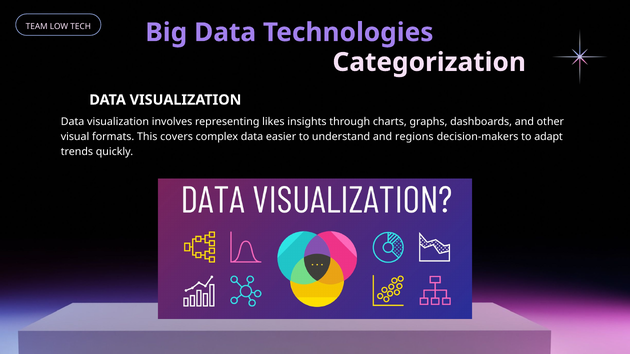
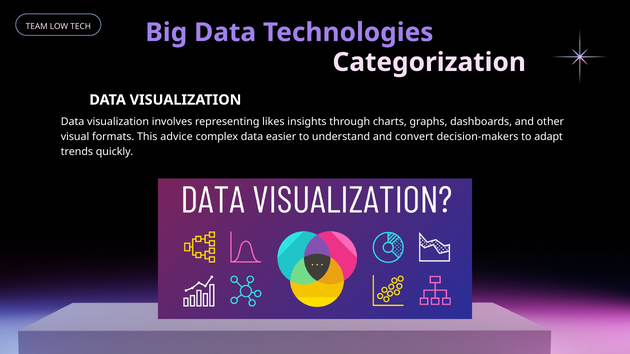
covers: covers -> advice
regions: regions -> convert
